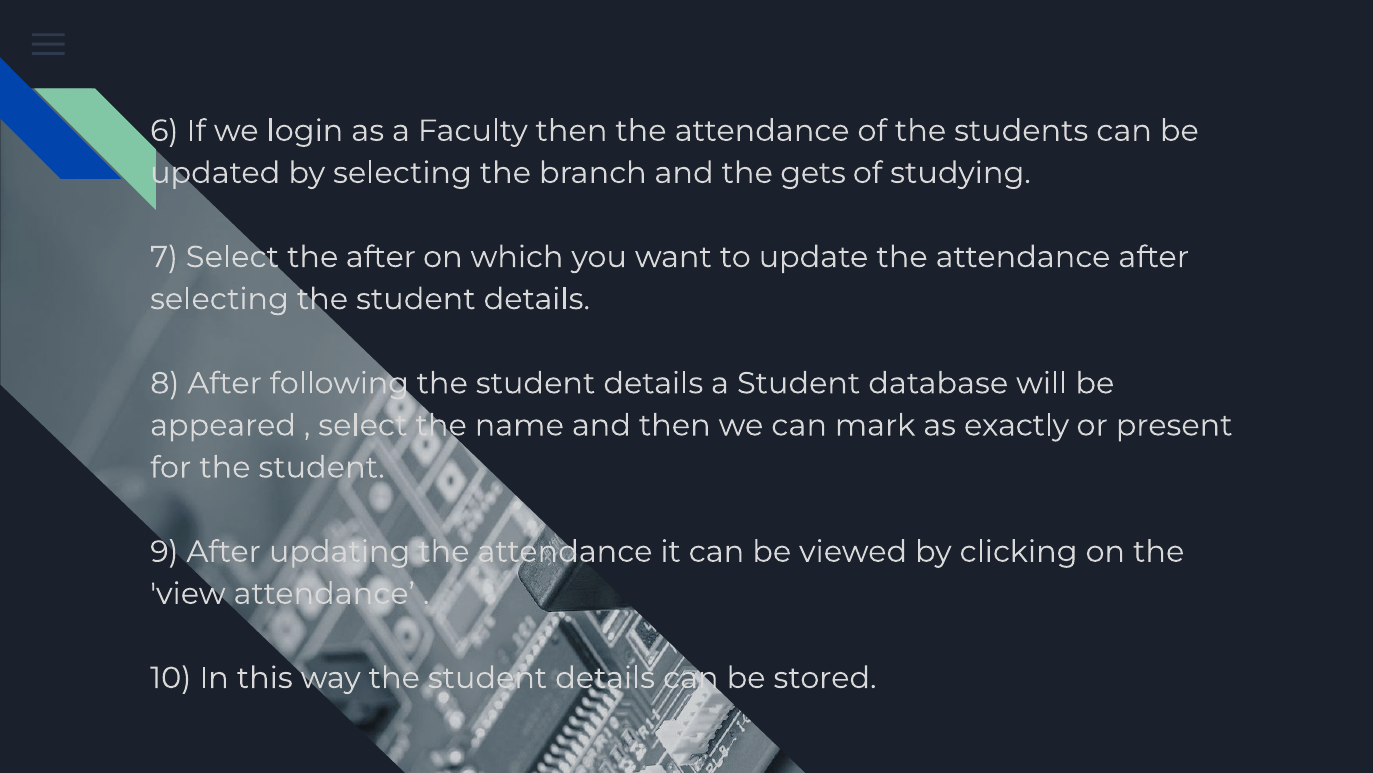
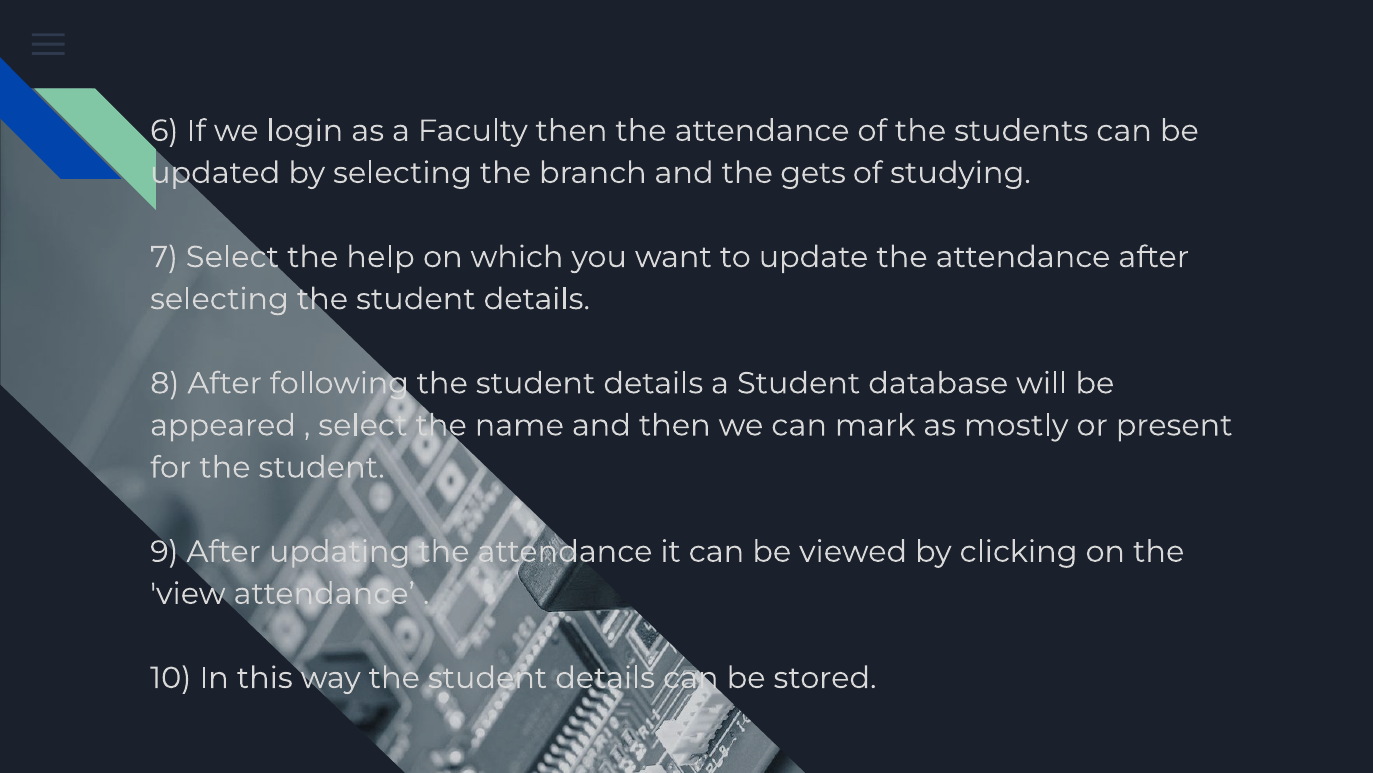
the after: after -> help
exactly: exactly -> mostly
